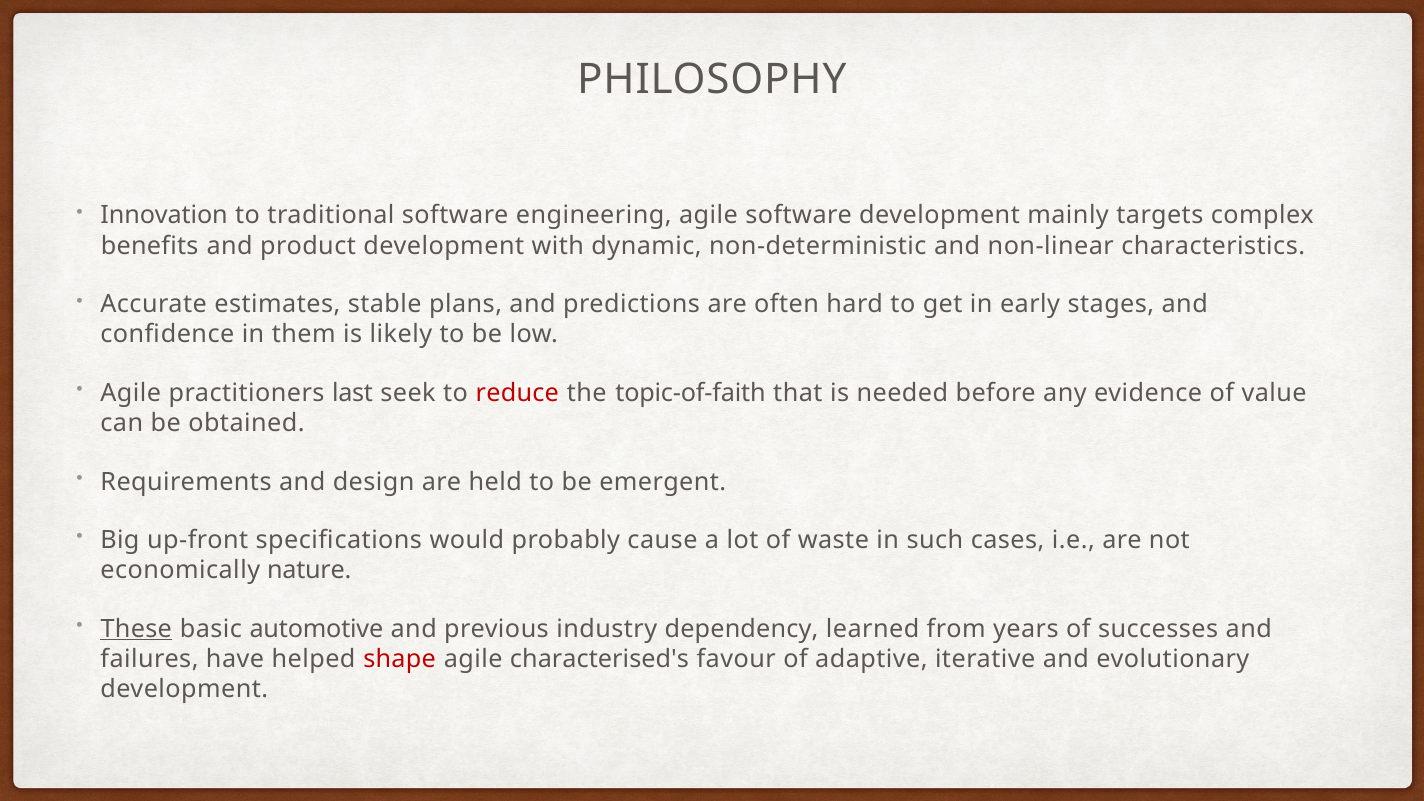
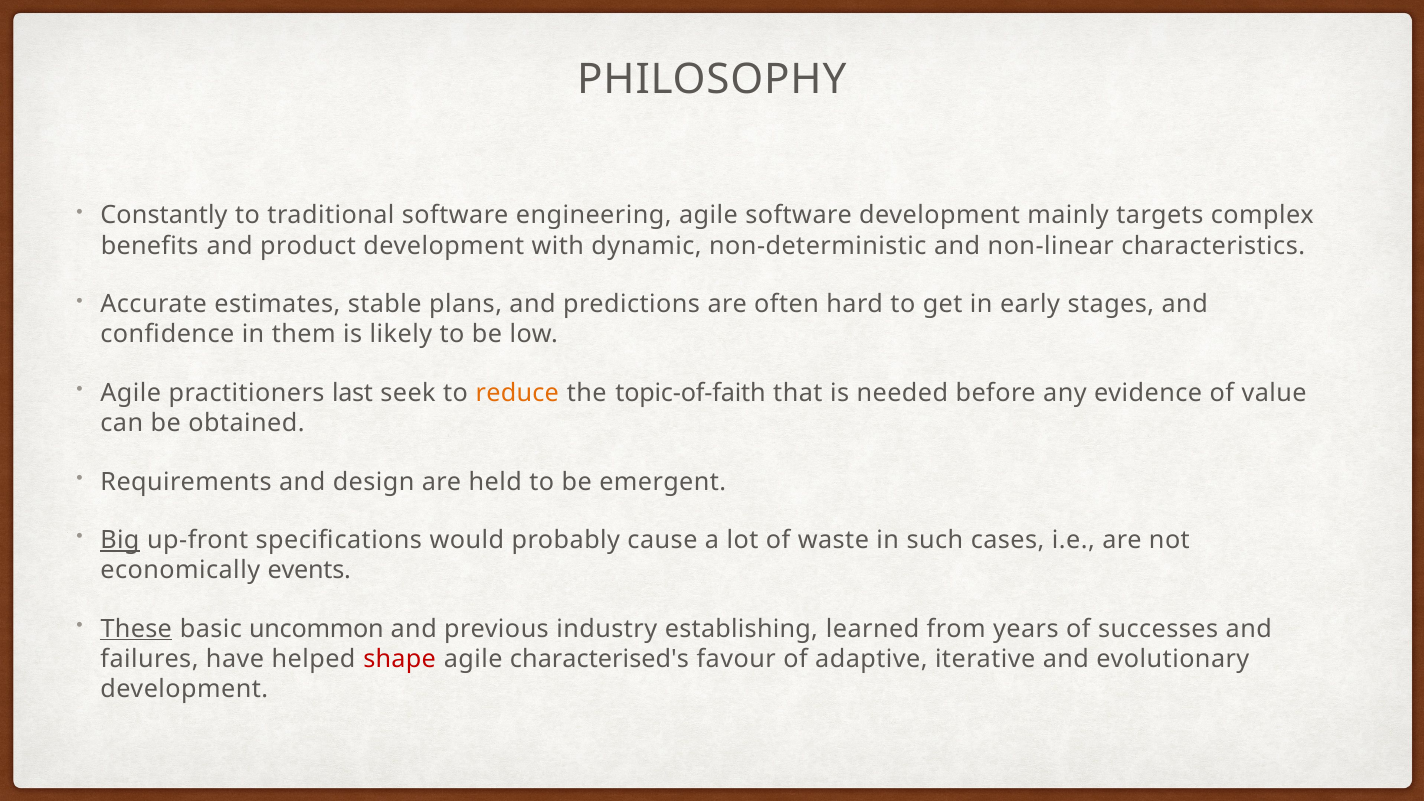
Innovation: Innovation -> Constantly
reduce colour: red -> orange
Big underline: none -> present
nature: nature -> events
automotive: automotive -> uncommon
dependency: dependency -> establishing
